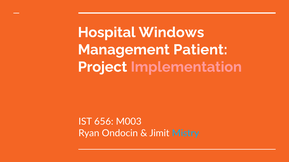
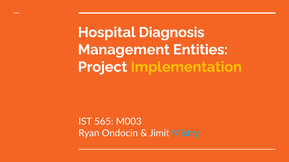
Windows: Windows -> Diagnosis
Patient: Patient -> Entities
Implementation colour: pink -> yellow
656: 656 -> 565
